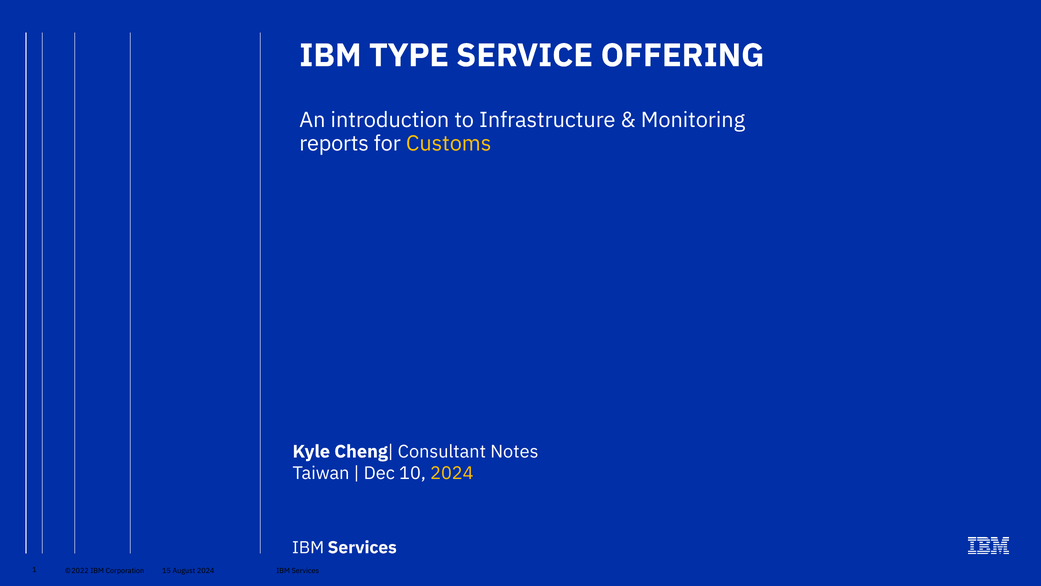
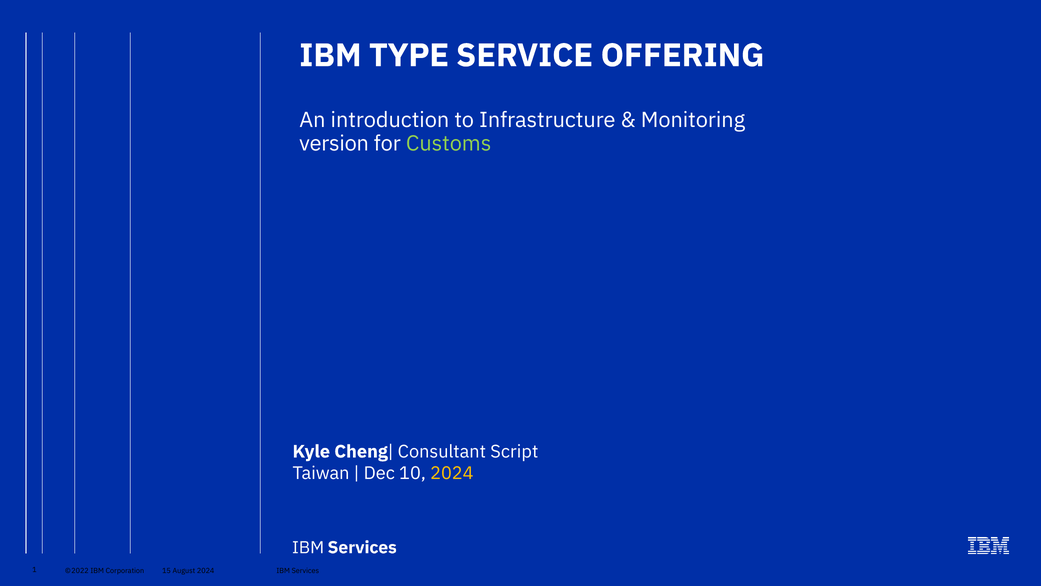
reports: reports -> version
Customs colour: yellow -> light green
Notes: Notes -> Script
